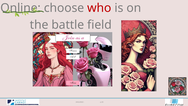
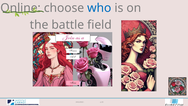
who colour: red -> blue
